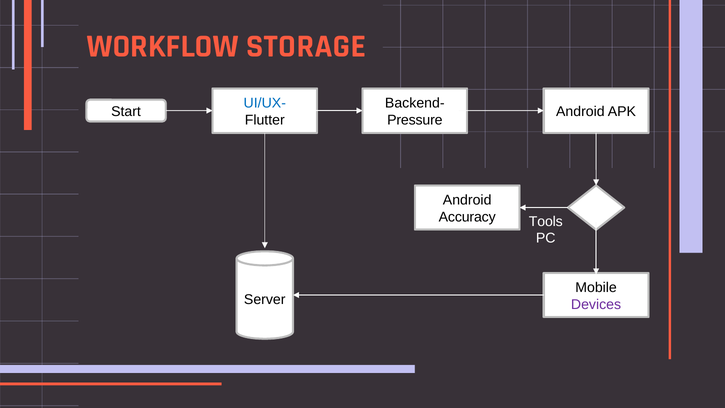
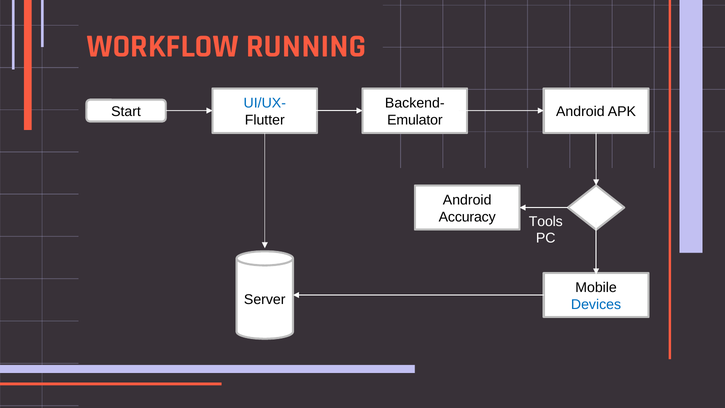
STORAGE: STORAGE -> RUNNING
Pressure: Pressure -> Emulator
Devices colour: purple -> blue
